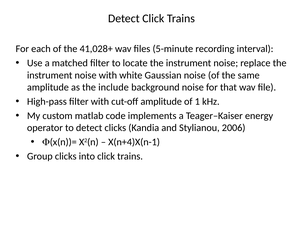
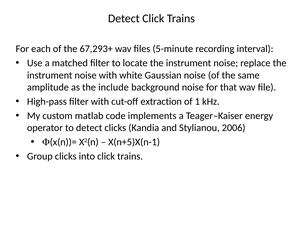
41,028+: 41,028+ -> 67,293+
cut-off amplitude: amplitude -> extraction
X(n+4)X(n-1: X(n+4)X(n-1 -> X(n+5)X(n-1
